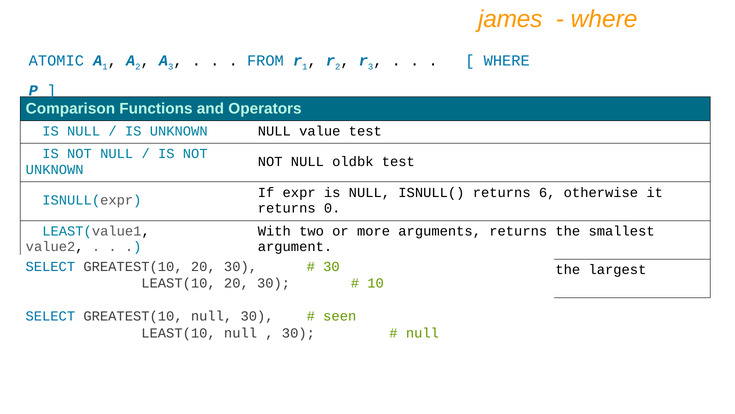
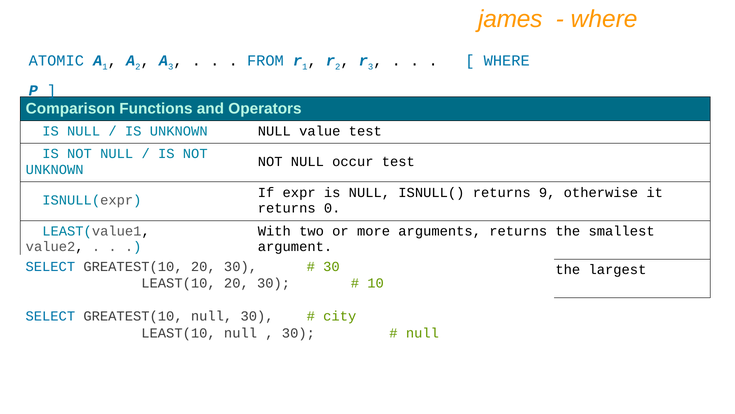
oldbk: oldbk -> occur
6: 6 -> 9
seen: seen -> city
